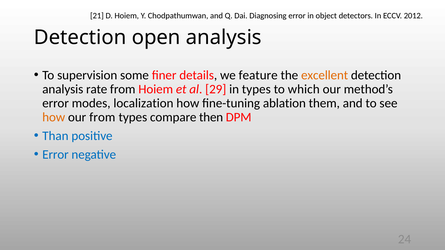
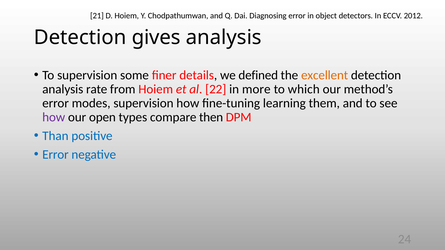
open: open -> gives
feature: feature -> defined
29: 29 -> 22
in types: types -> more
modes localization: localization -> supervision
ablation: ablation -> learning
how at (54, 117) colour: orange -> purple
our from: from -> open
